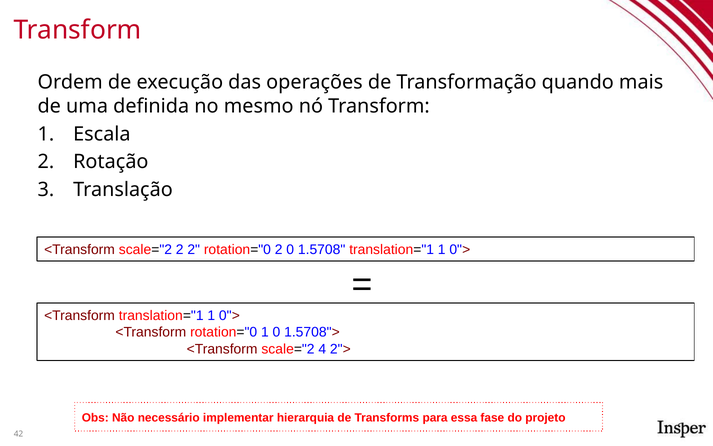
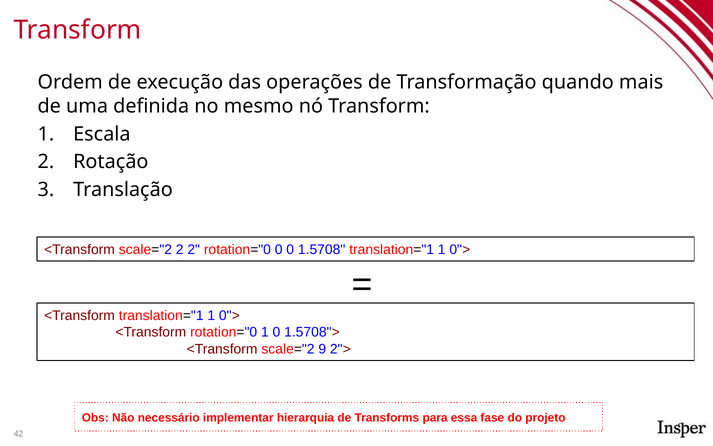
rotation="0 2: 2 -> 0
4: 4 -> 9
